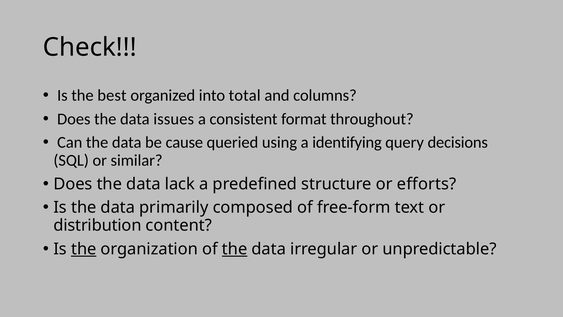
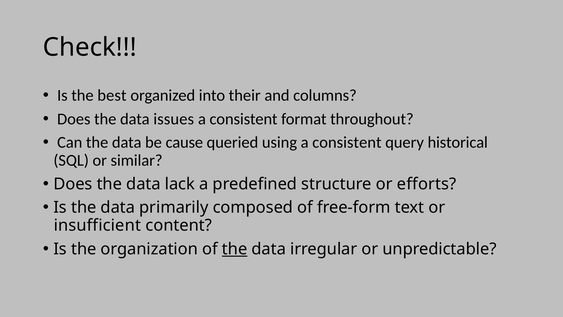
total: total -> their
using a identifying: identifying -> consistent
decisions: decisions -> historical
distribution: distribution -> insufficient
the at (84, 249) underline: present -> none
